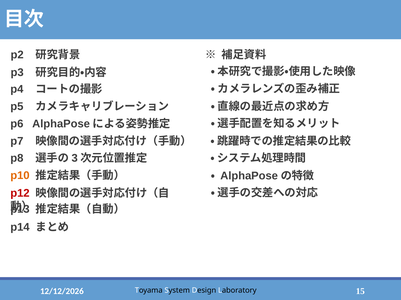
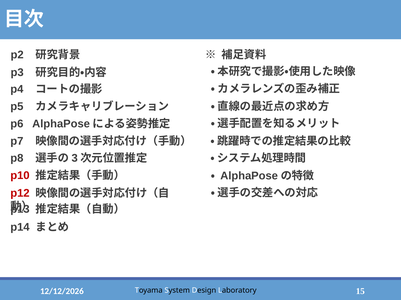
p10 colour: orange -> red
